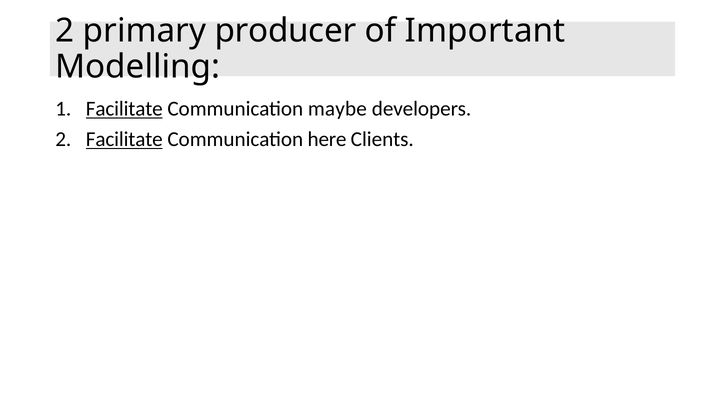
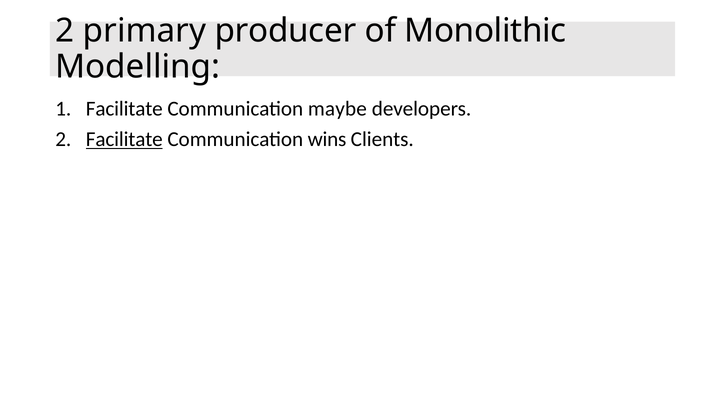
Important: Important -> Monolithic
Facilitate at (124, 109) underline: present -> none
here: here -> wins
